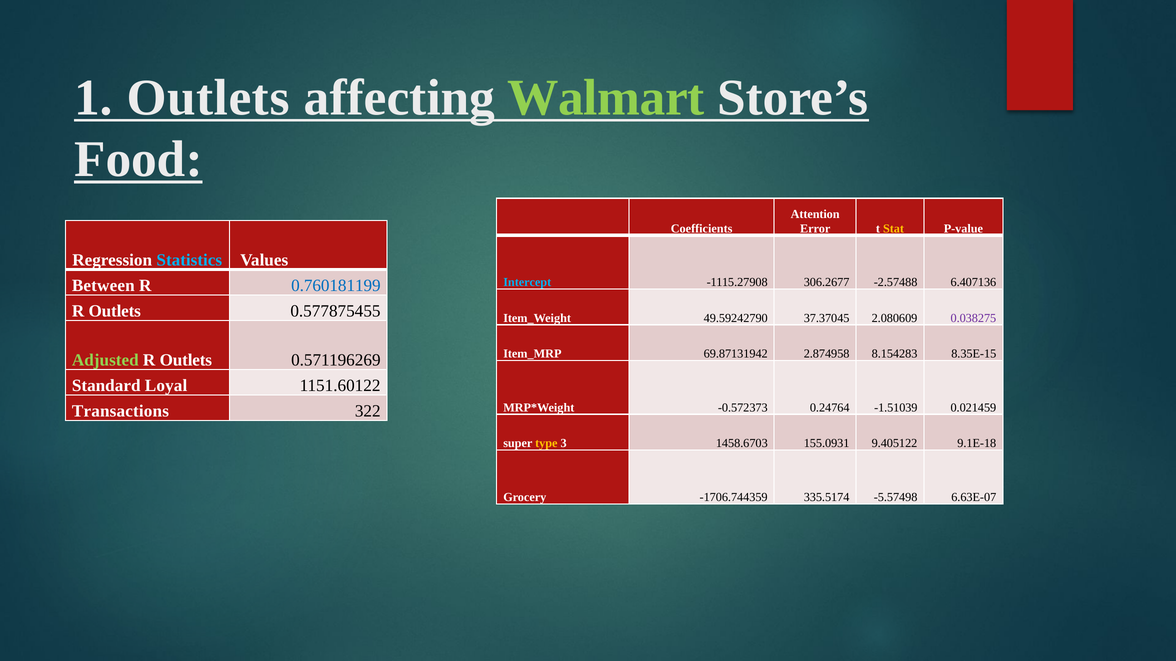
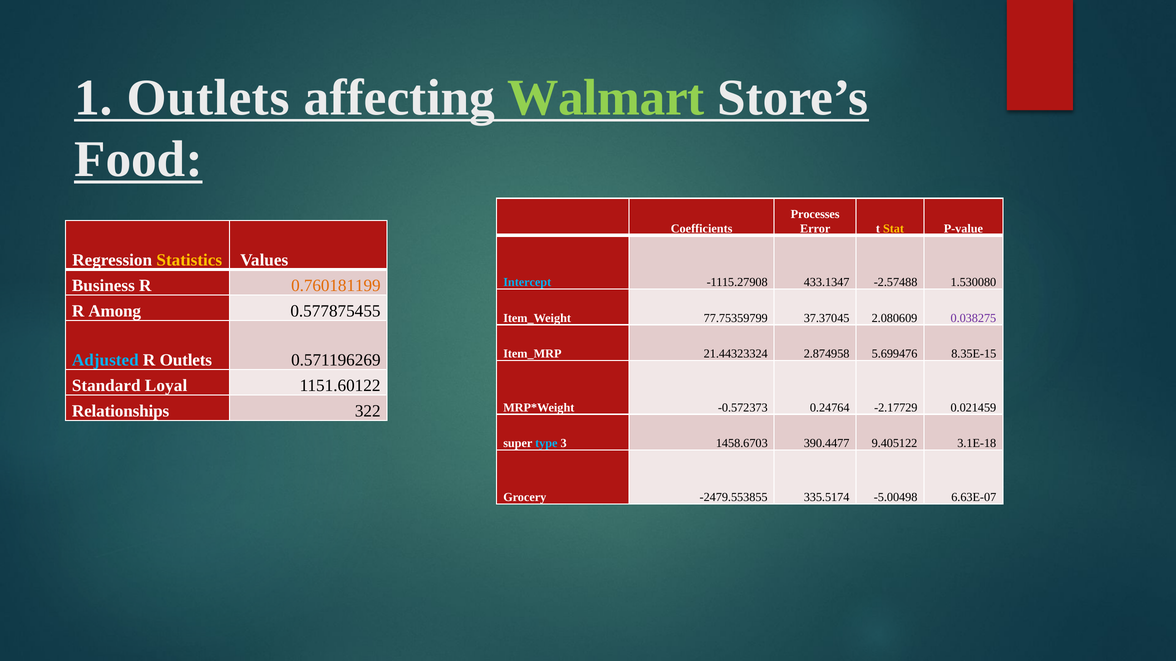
Attention: Attention -> Processes
Statistics colour: light blue -> yellow
306.2677: 306.2677 -> 433.1347
6.407136: 6.407136 -> 1.530080
Between: Between -> Business
0.760181199 colour: blue -> orange
Outlets at (115, 312): Outlets -> Among
49.59242790: 49.59242790 -> 77.75359799
69.87131942: 69.87131942 -> 21.44323324
8.154283: 8.154283 -> 5.699476
Adjusted colour: light green -> light blue
-1.51039: -1.51039 -> -2.17729
Transactions: Transactions -> Relationships
type colour: yellow -> light blue
155.0931: 155.0931 -> 390.4477
9.1E-18: 9.1E-18 -> 3.1E-18
-1706.744359: -1706.744359 -> -2479.553855
-5.57498: -5.57498 -> -5.00498
